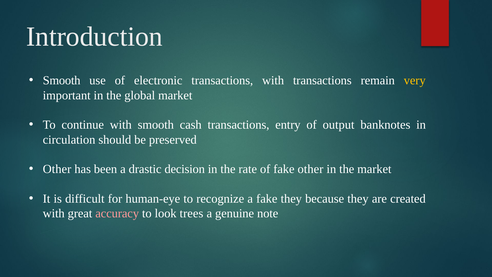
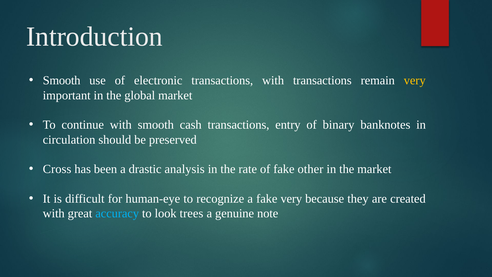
output: output -> binary
Other at (57, 169): Other -> Cross
decision: decision -> analysis
fake they: they -> very
accuracy colour: pink -> light blue
